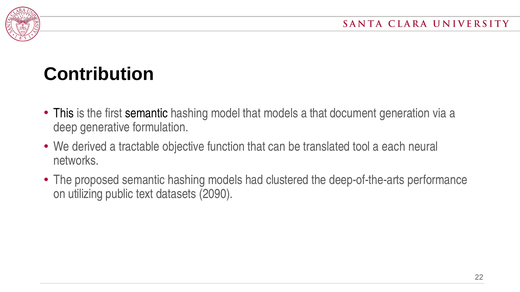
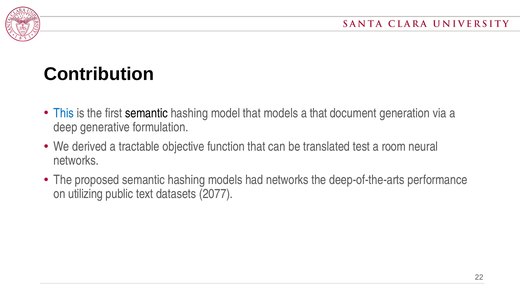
This colour: black -> blue
tool: tool -> test
each: each -> room
had clustered: clustered -> networks
2090: 2090 -> 2077
